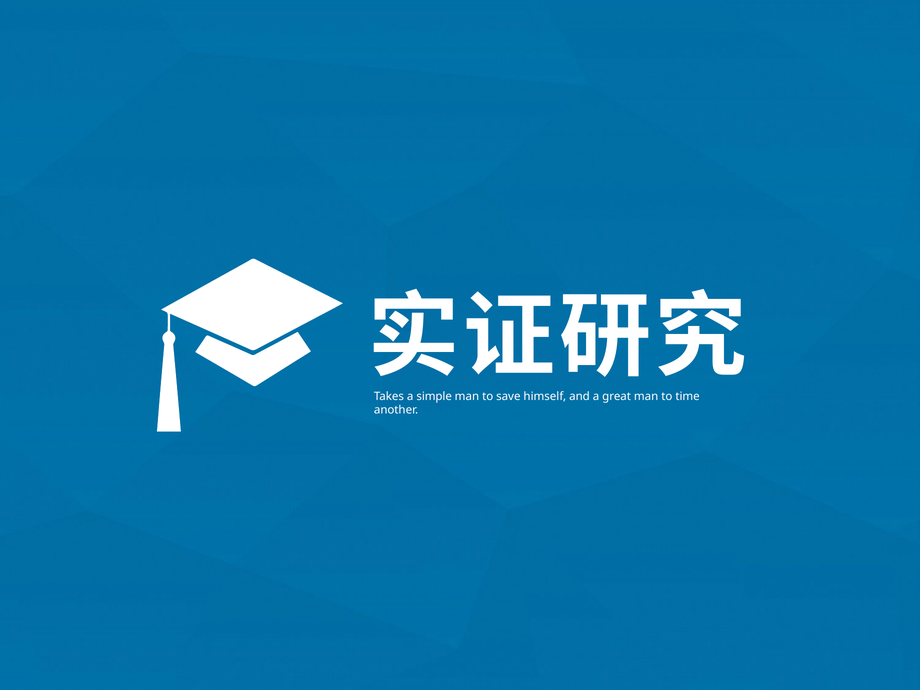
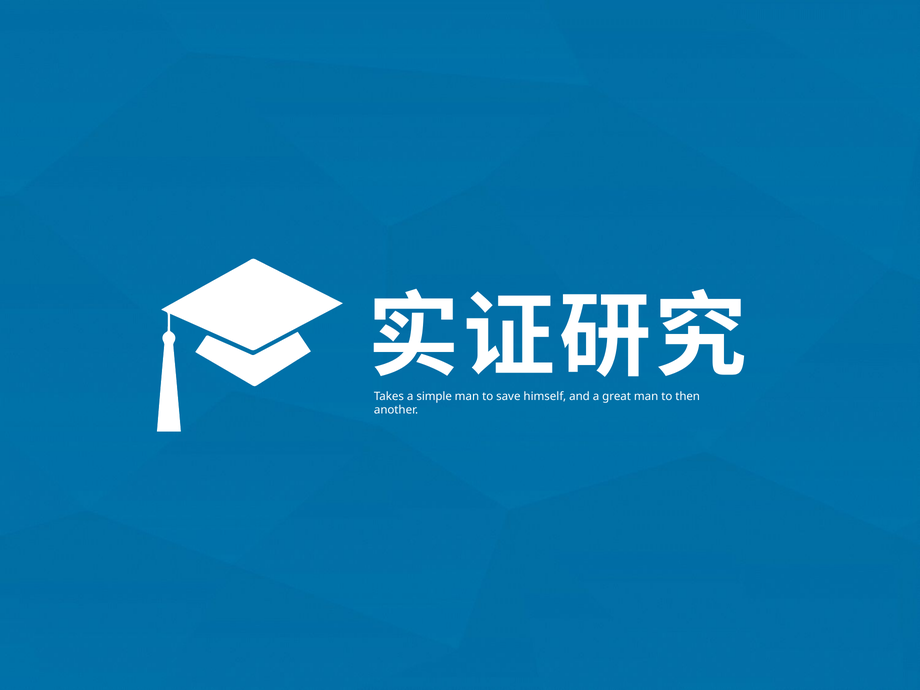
time: time -> then
